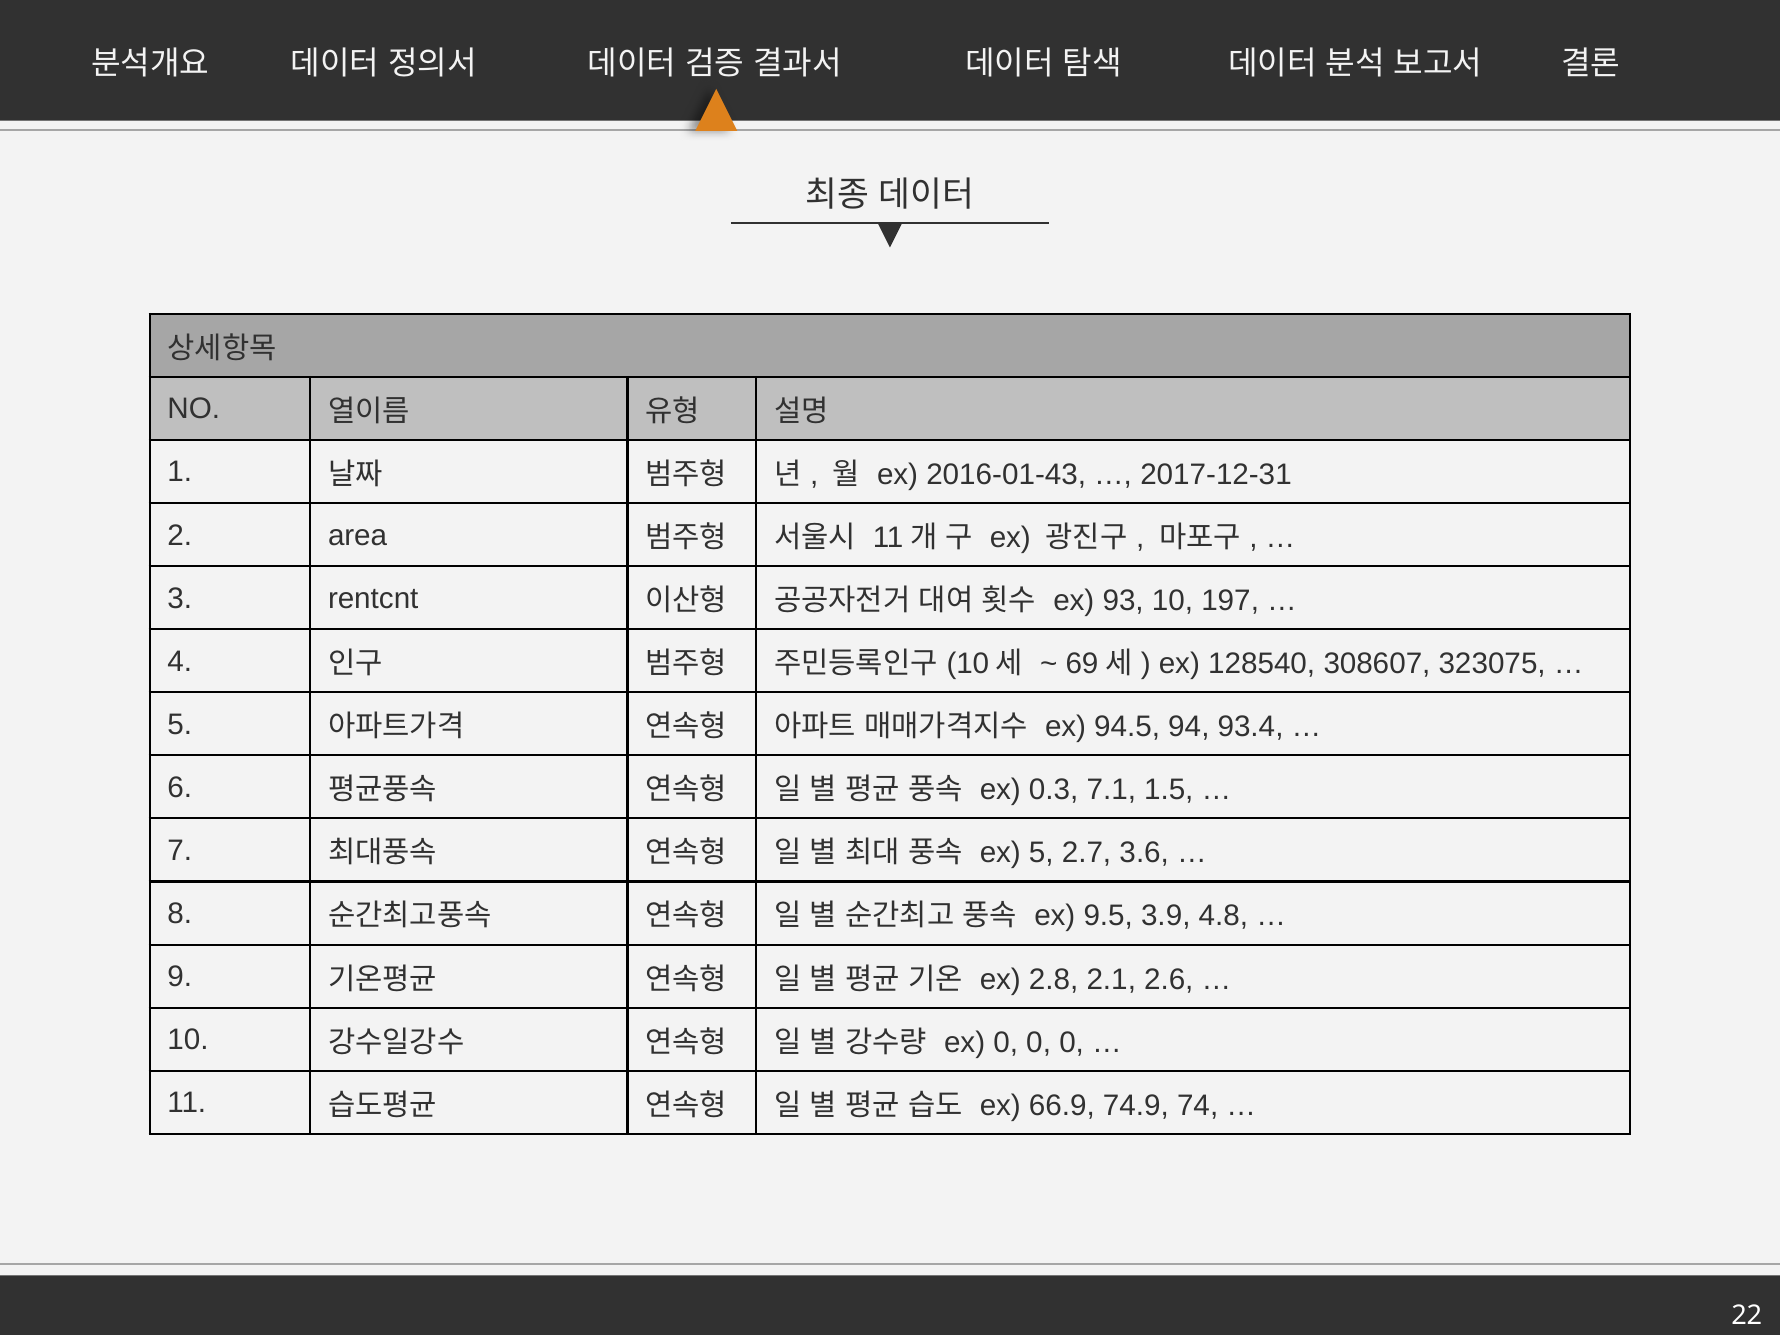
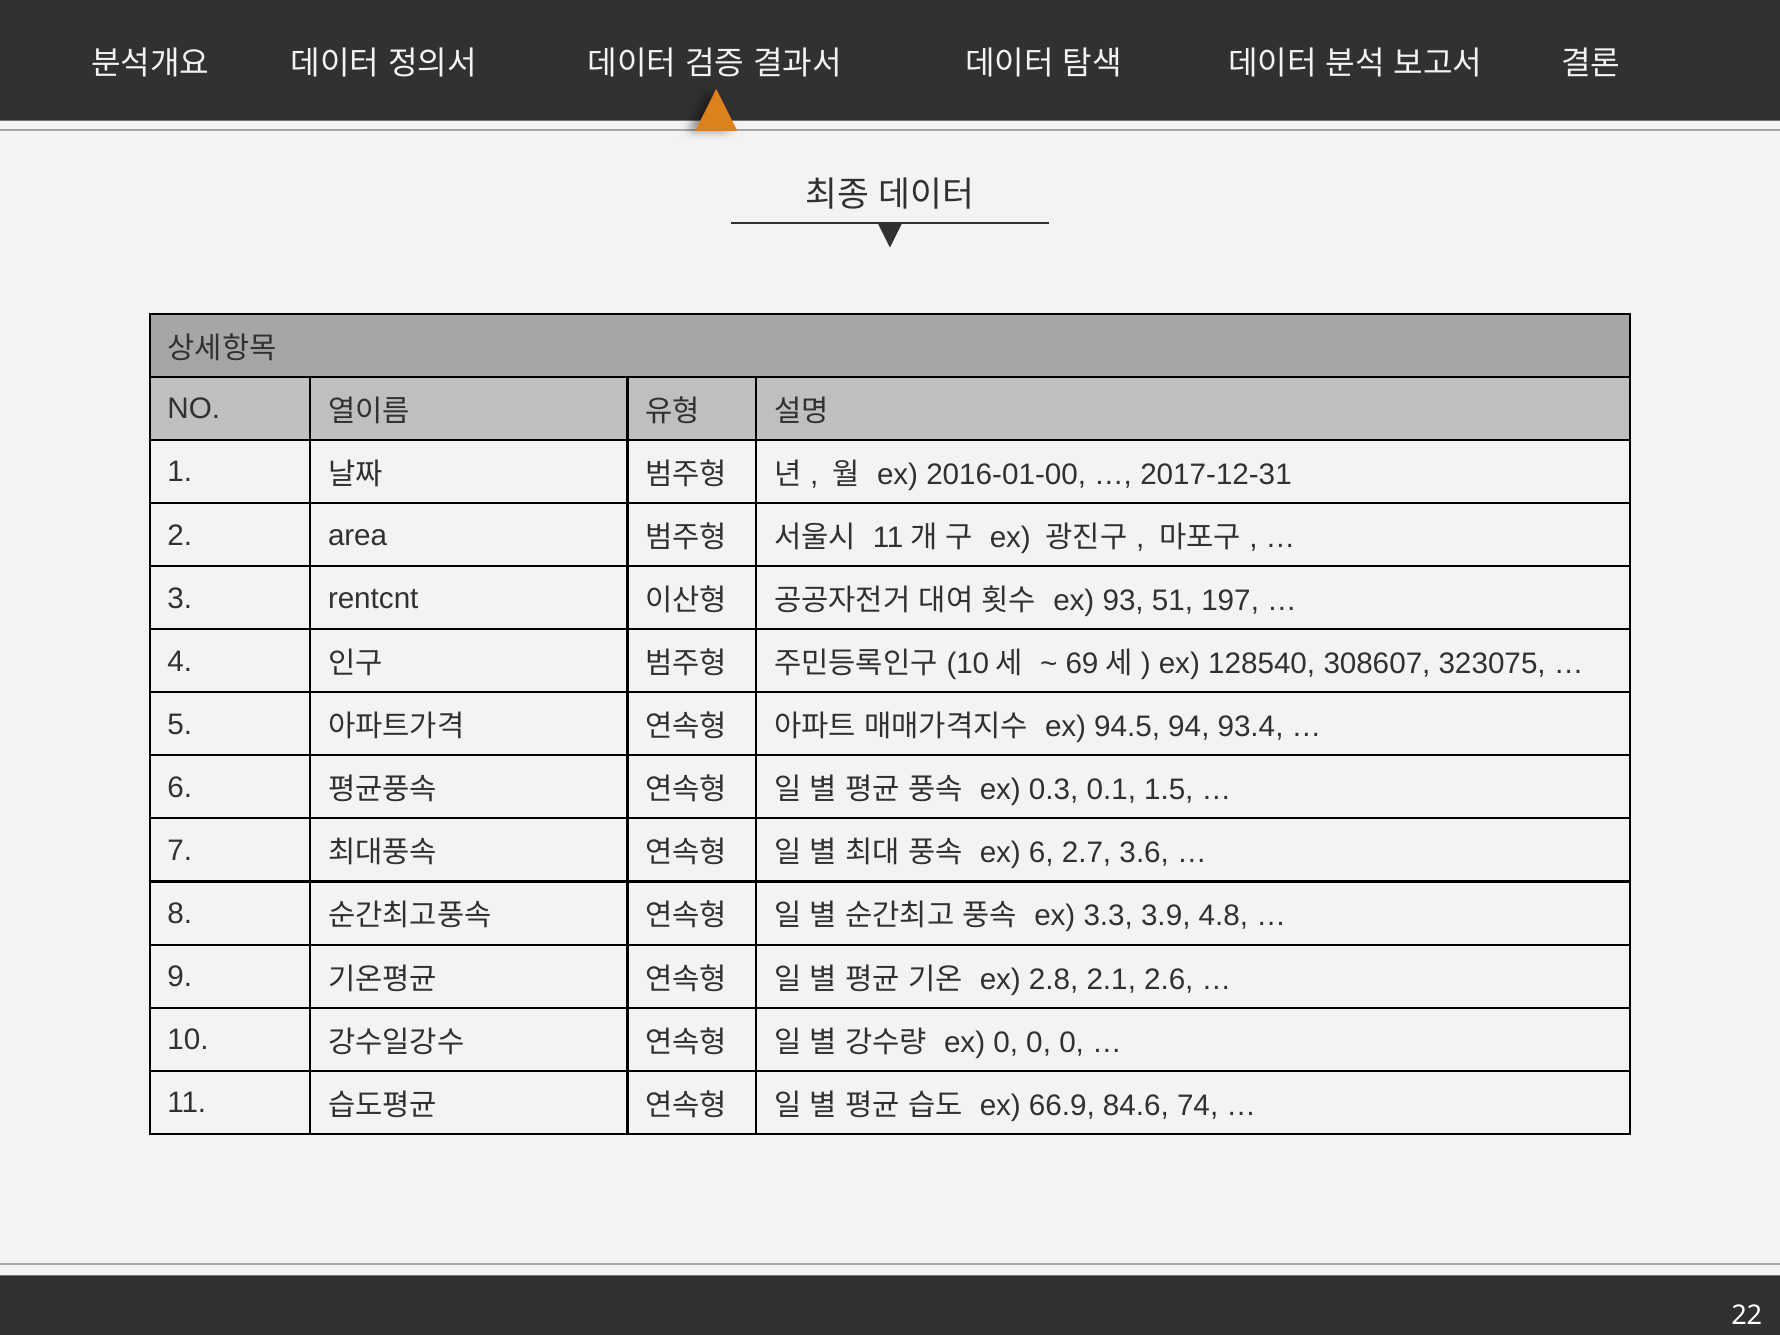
2016-01-43: 2016-01-43 -> 2016-01-00
93 10: 10 -> 51
7.1: 7.1 -> 0.1
ex 5: 5 -> 6
9.5: 9.5 -> 3.3
74.9: 74.9 -> 84.6
